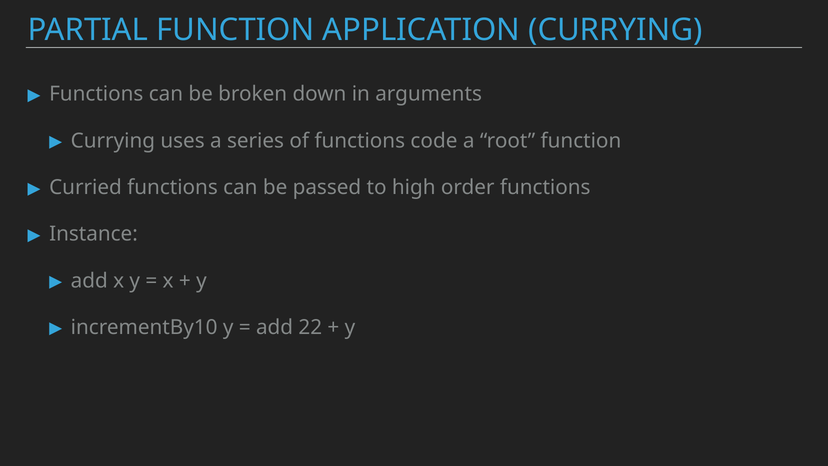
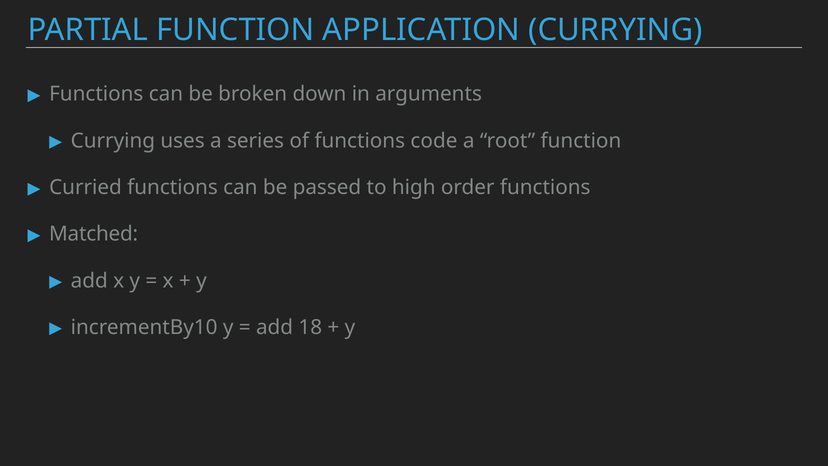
Instance: Instance -> Matched
22: 22 -> 18
